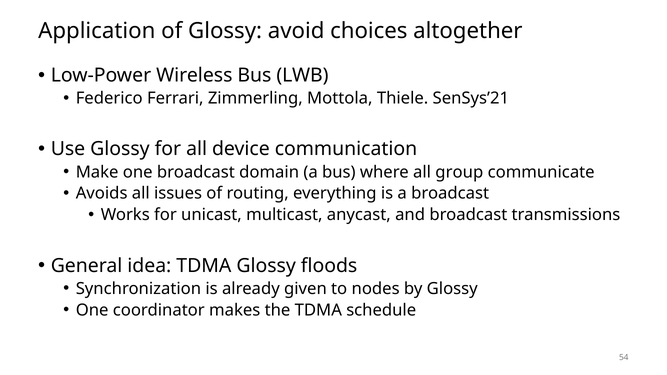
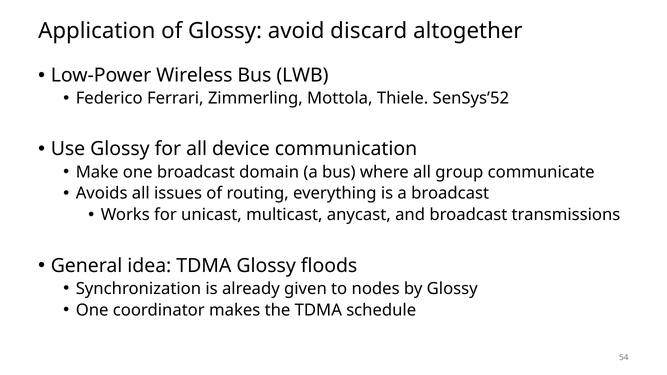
choices: choices -> discard
SenSys’21: SenSys’21 -> SenSys’52
